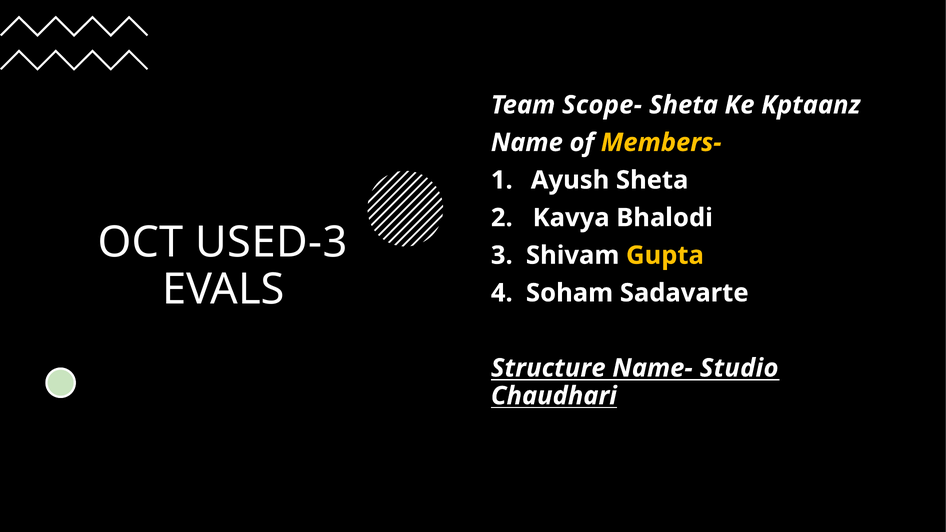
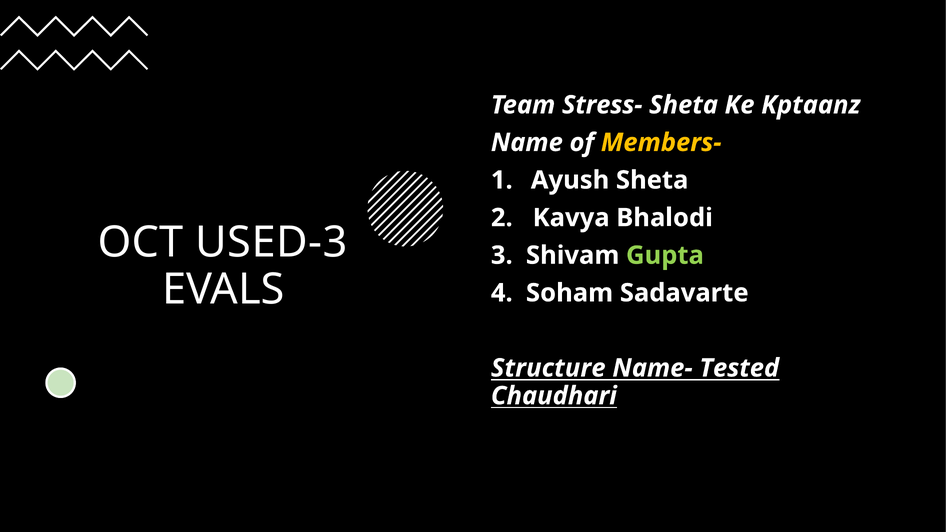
Scope-: Scope- -> Stress-
Gupta colour: yellow -> light green
Studio: Studio -> Tested
